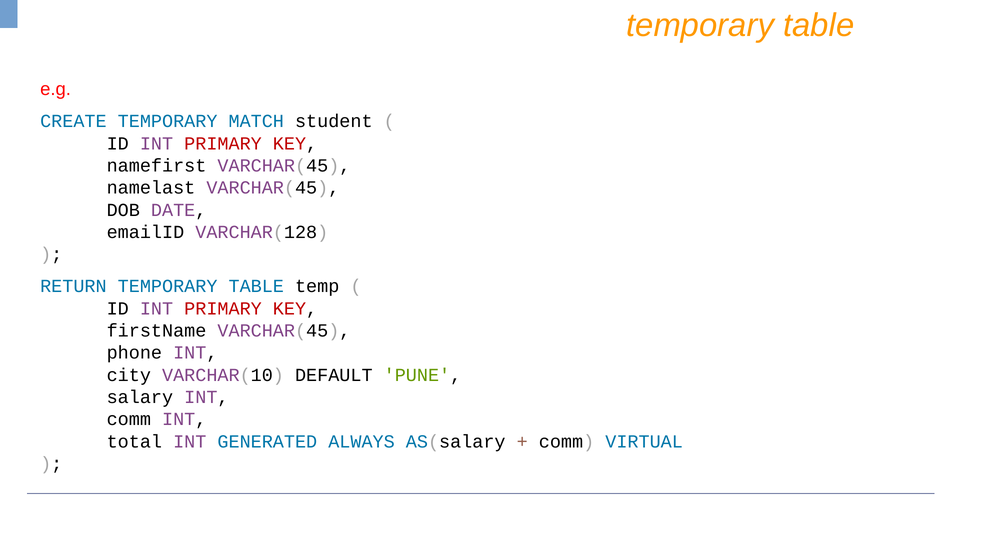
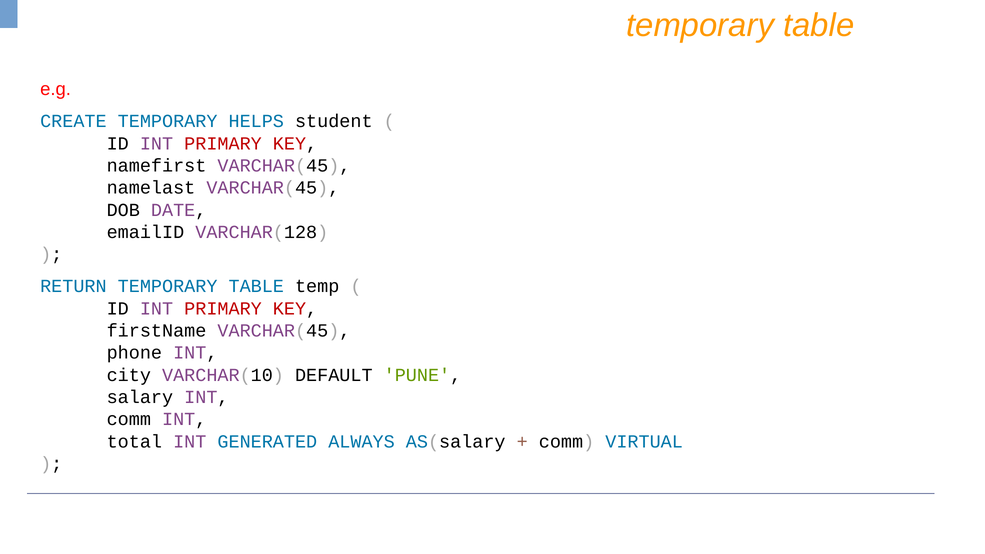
MATCH: MATCH -> HELPS
